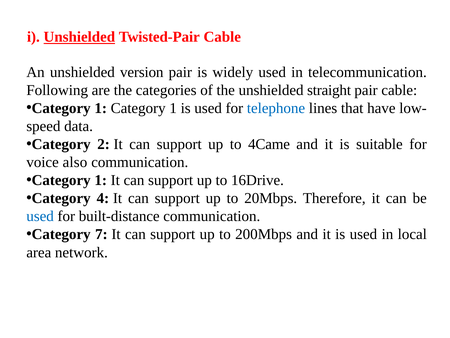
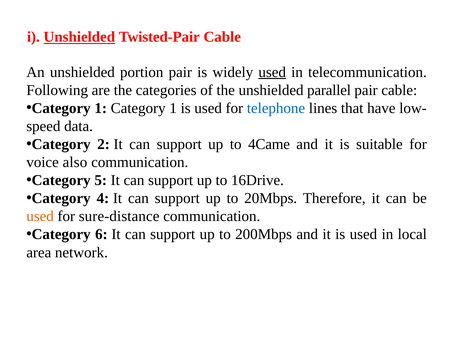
version: version -> portion
used at (272, 72) underline: none -> present
straight: straight -> parallel
1 at (101, 180): 1 -> 5
used at (40, 216) colour: blue -> orange
built-distance: built-distance -> sure-distance
7: 7 -> 6
